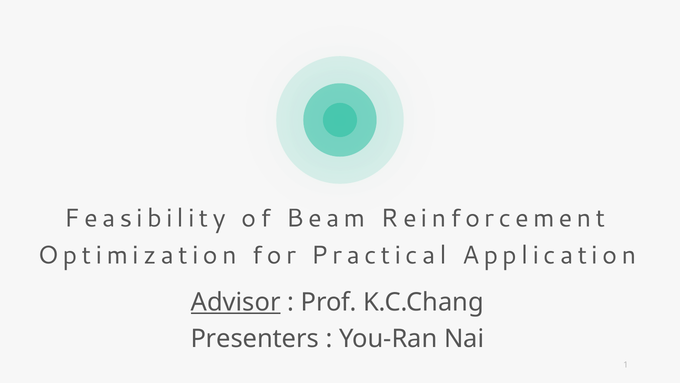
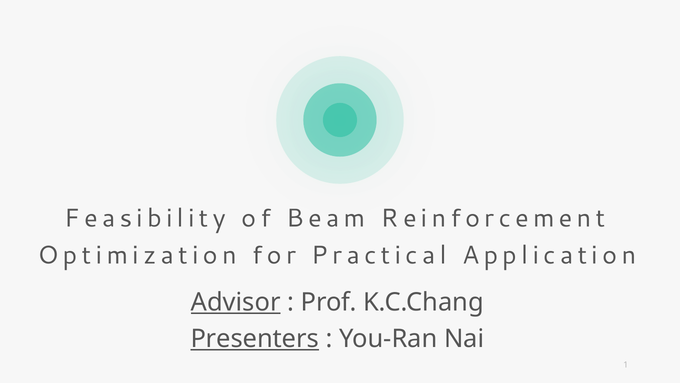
Presenters underline: none -> present
